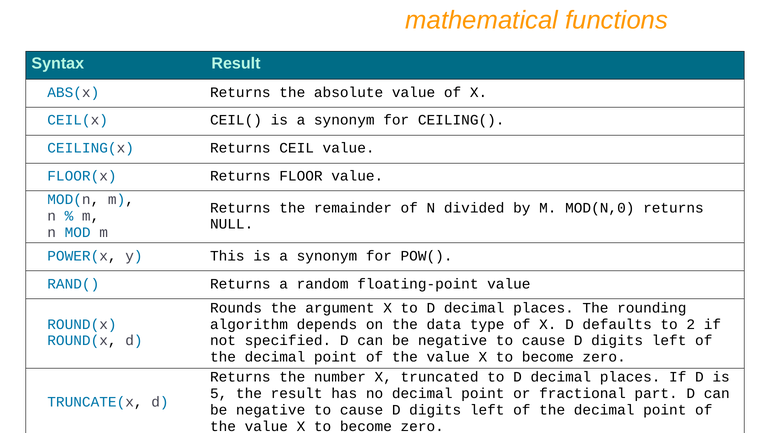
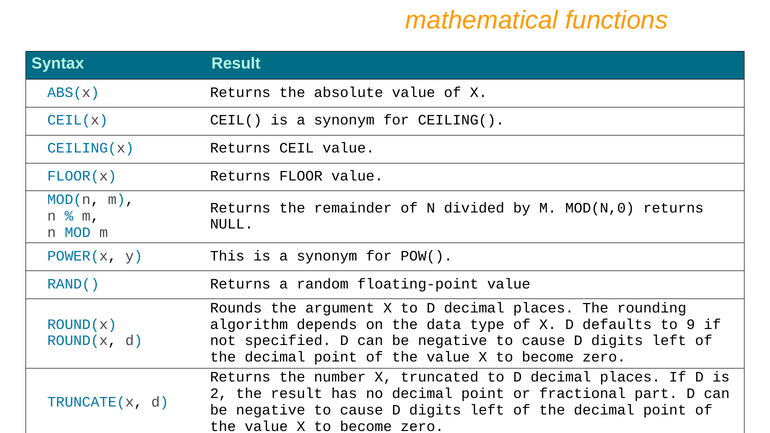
2: 2 -> 9
5: 5 -> 2
